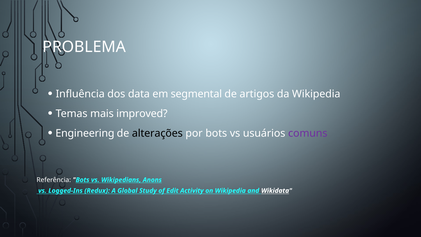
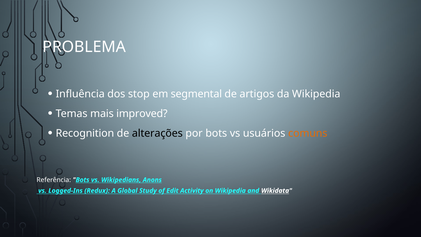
data: data -> stop
Engineering: Engineering -> Recognition
comuns colour: purple -> orange
